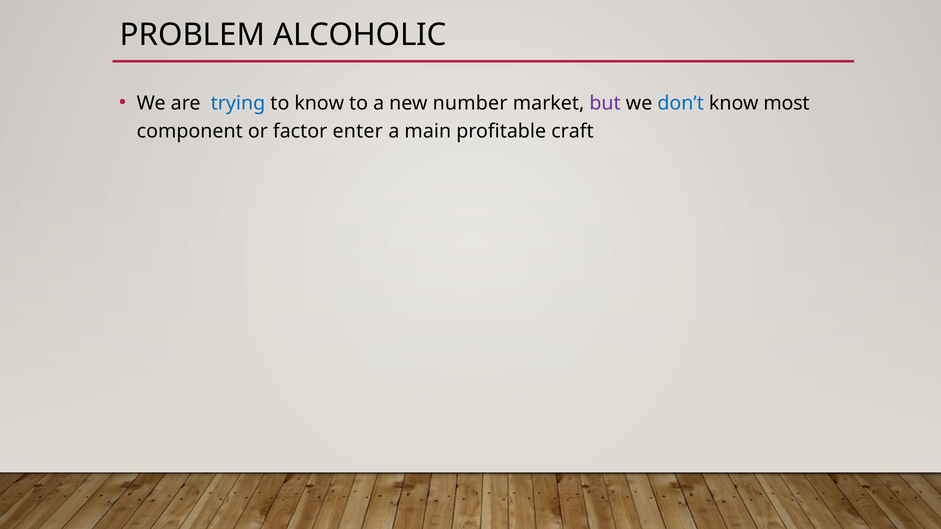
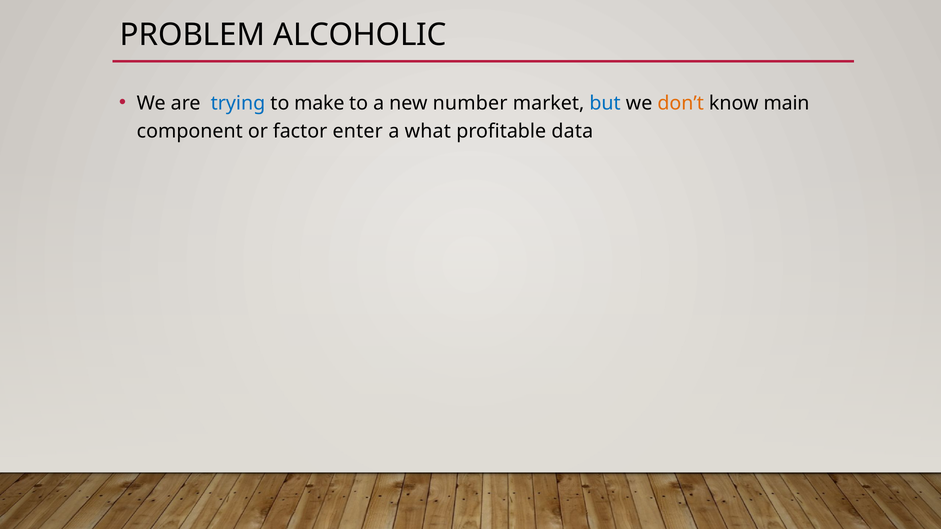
to know: know -> make
but colour: purple -> blue
don’t colour: blue -> orange
most: most -> main
main: main -> what
craft: craft -> data
